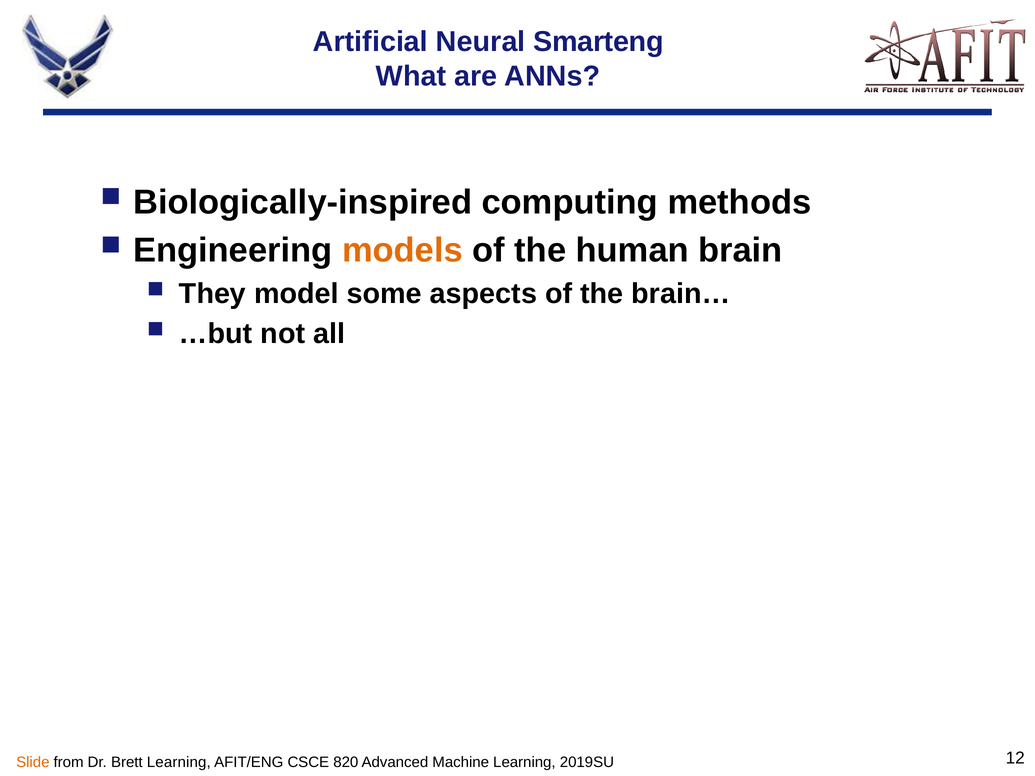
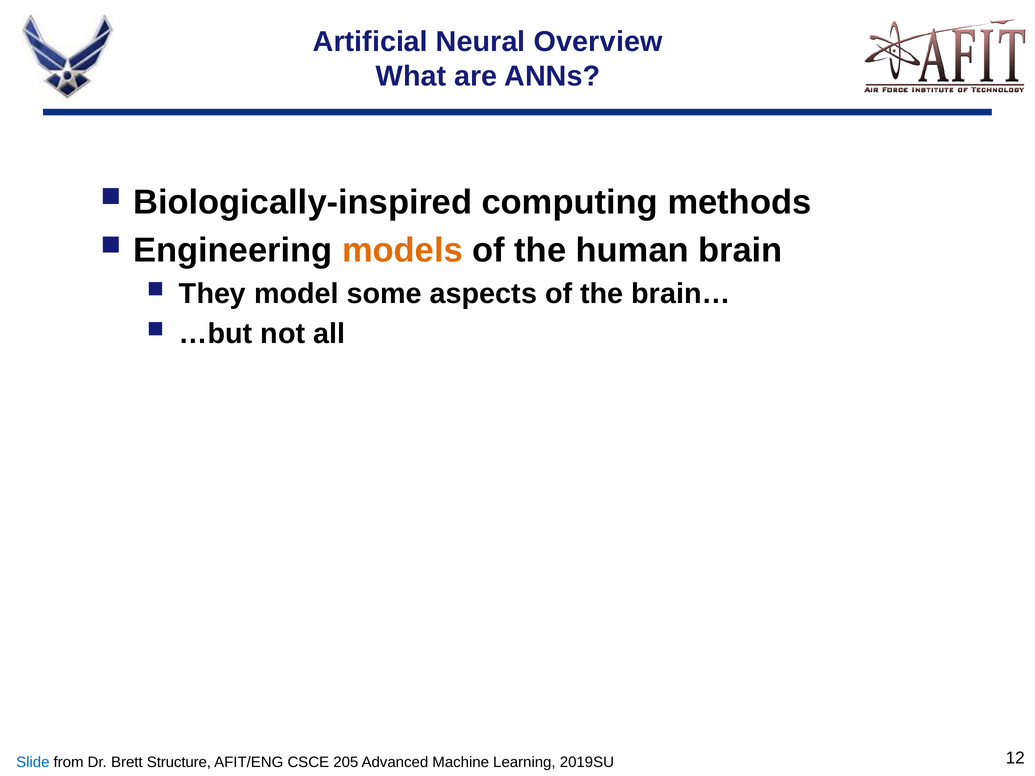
Smarteng: Smarteng -> Overview
Slide colour: orange -> blue
Brett Learning: Learning -> Structure
820: 820 -> 205
